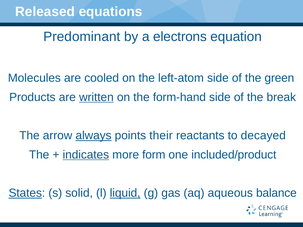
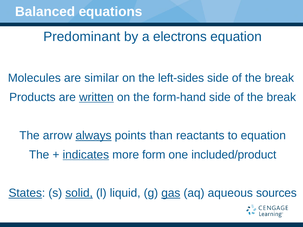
Released: Released -> Balanced
cooled: cooled -> similar
left-atom: left-atom -> left-sides
green at (279, 78): green -> break
their: their -> than
to decayed: decayed -> equation
solid underline: none -> present
liquid underline: present -> none
gas underline: none -> present
balance: balance -> sources
